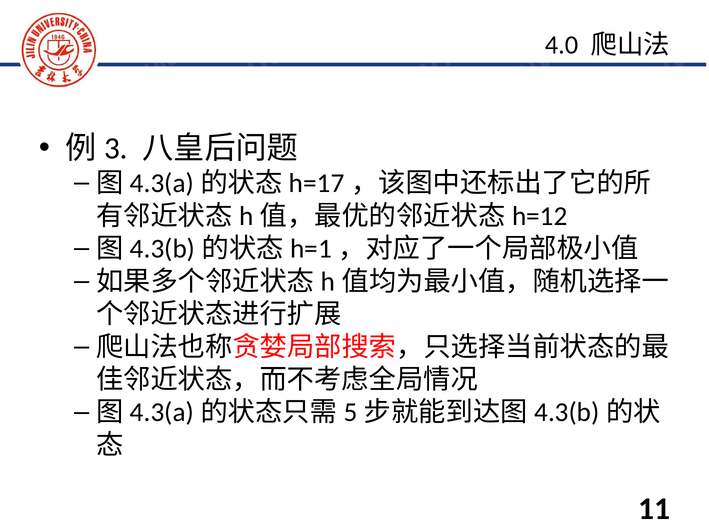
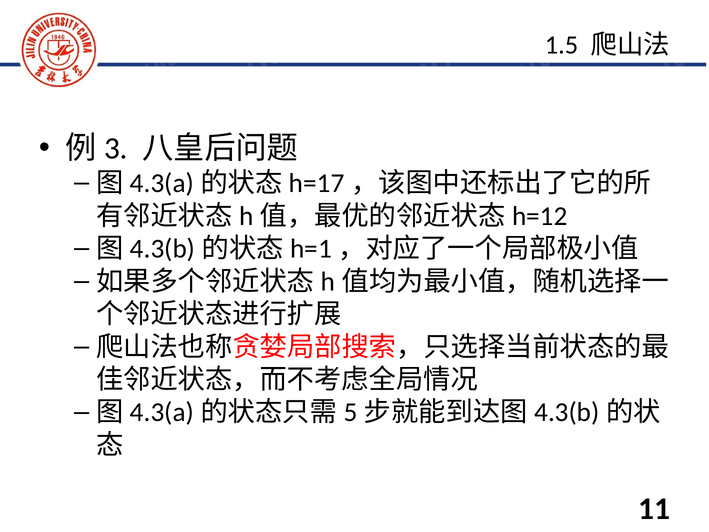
4.0: 4.0 -> 1.5
